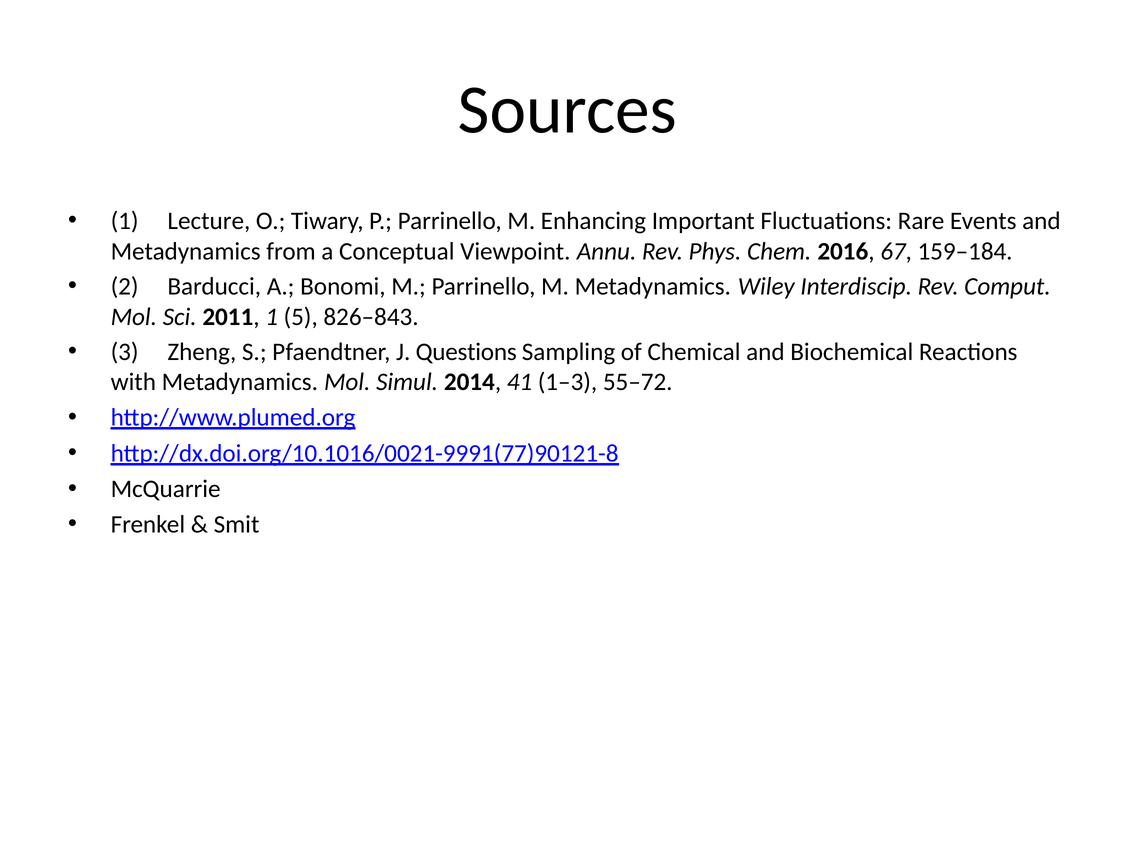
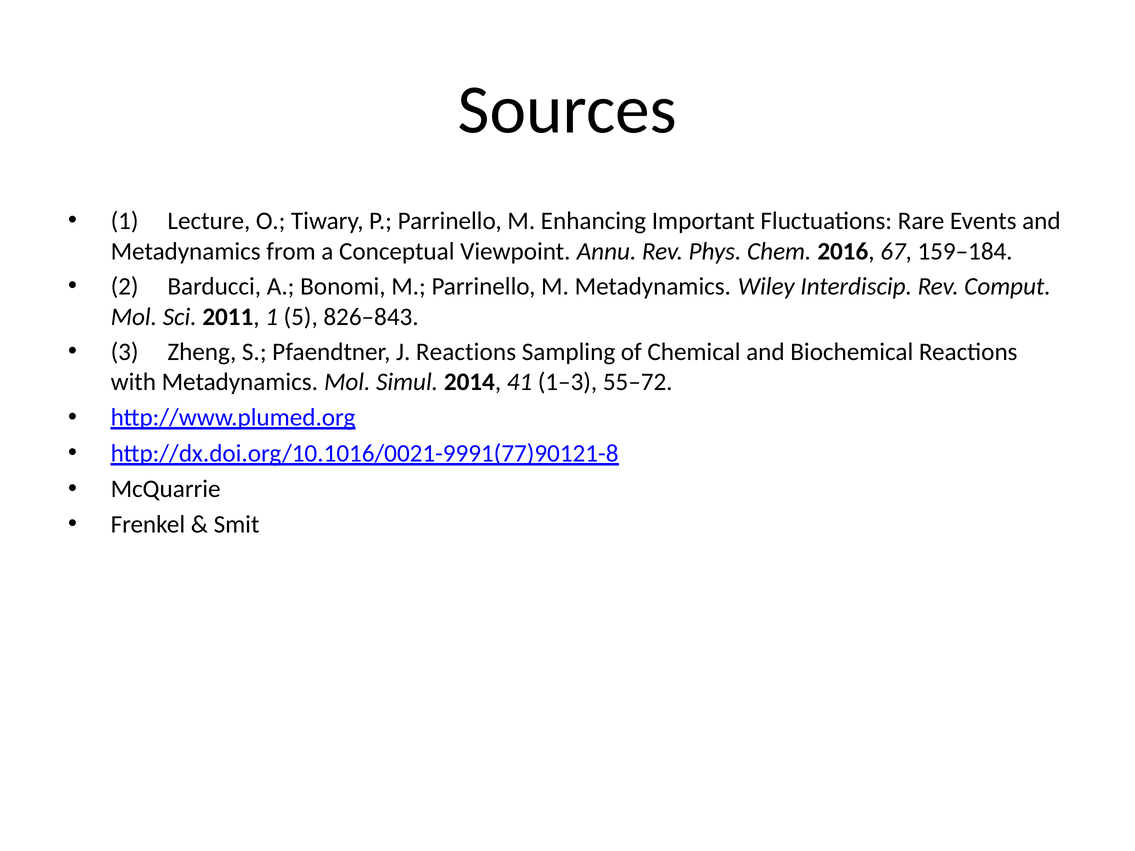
J Questions: Questions -> Reactions
